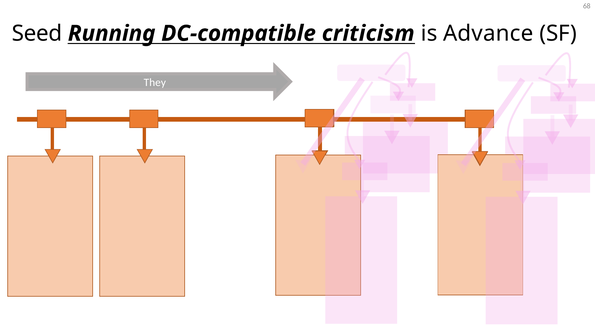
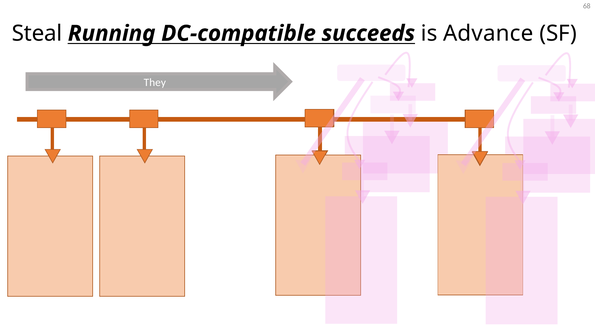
Seed: Seed -> Steal
criticism: criticism -> succeeds
